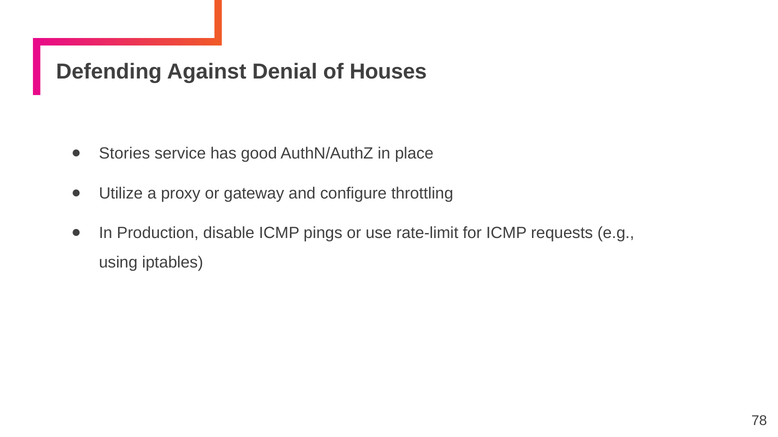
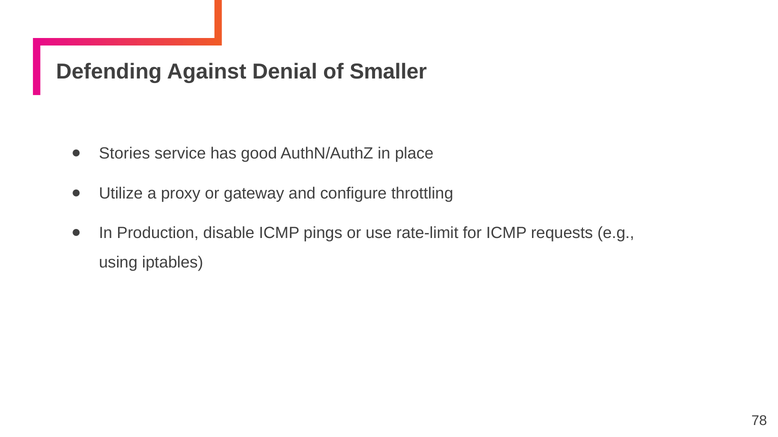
Houses: Houses -> Smaller
